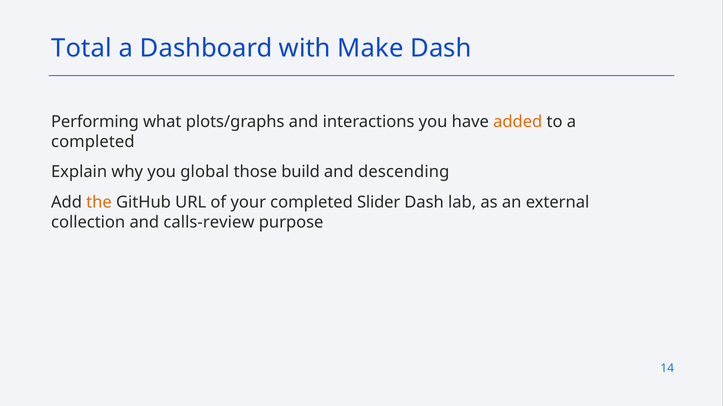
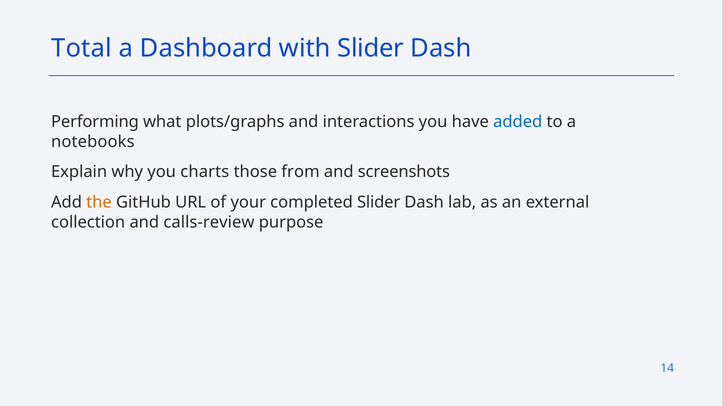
with Make: Make -> Slider
added colour: orange -> blue
completed at (93, 142): completed -> notebooks
global: global -> charts
build: build -> from
descending: descending -> screenshots
